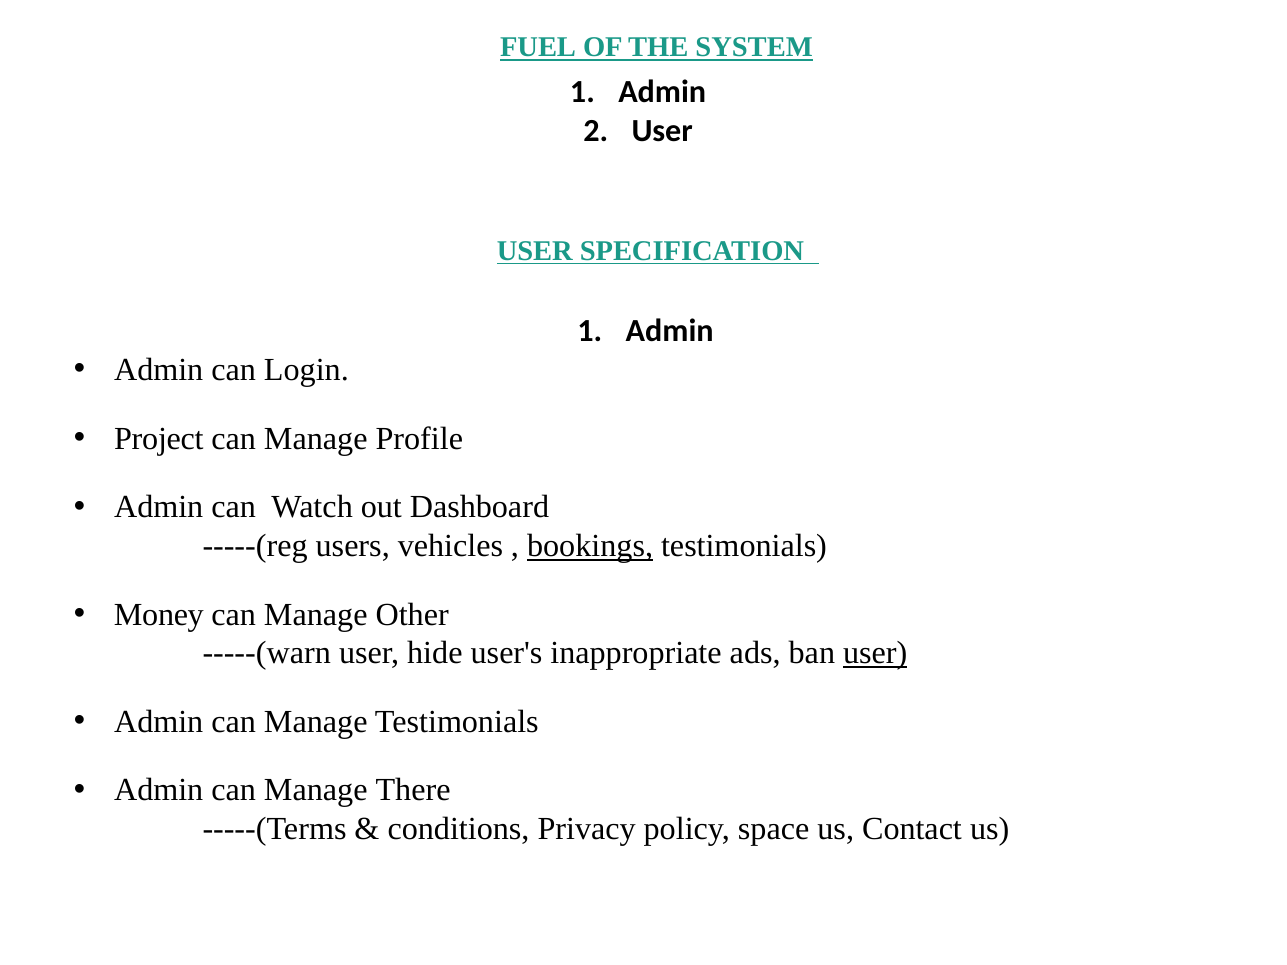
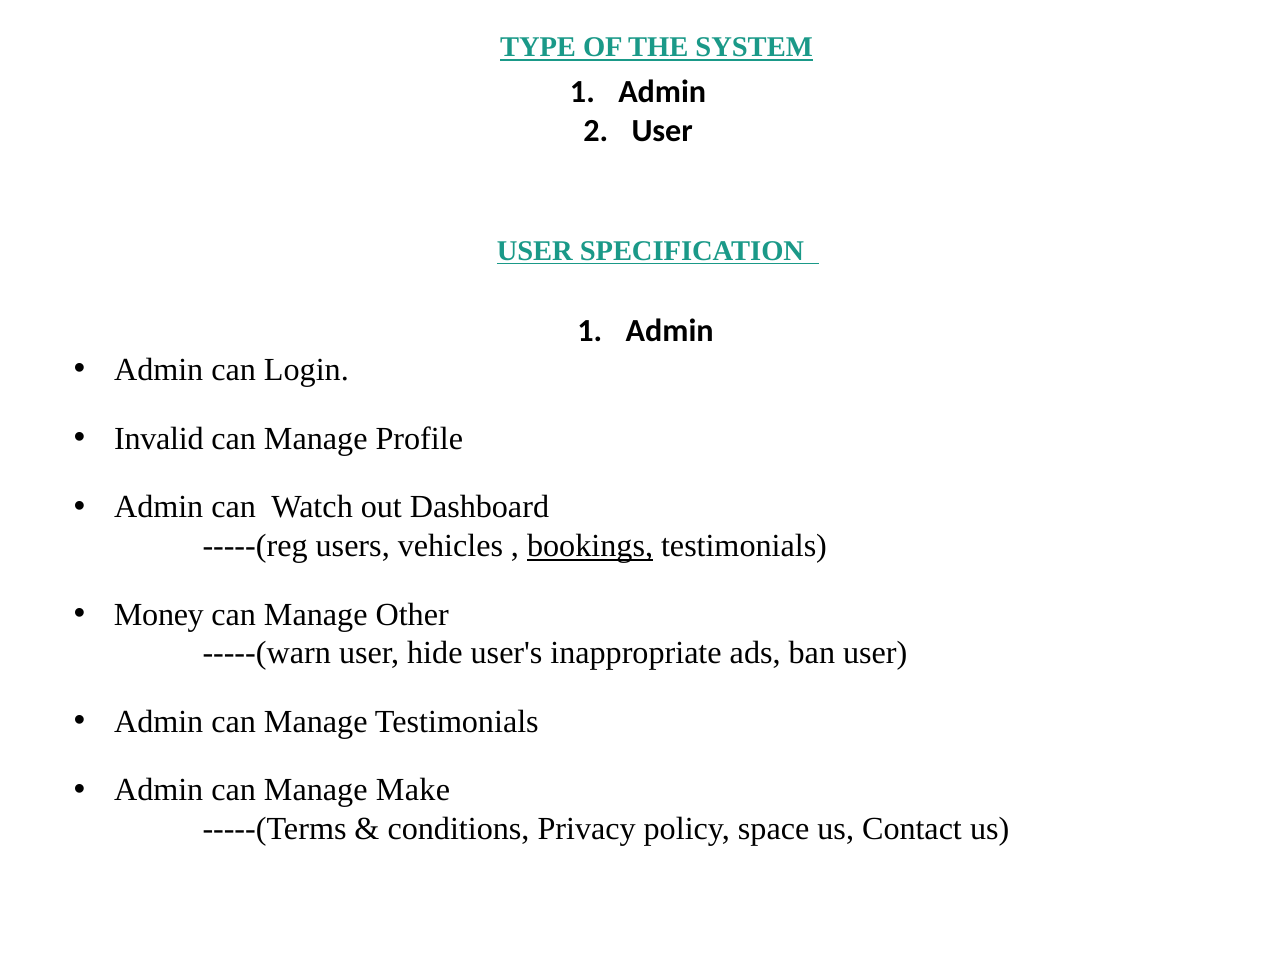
FUEL: FUEL -> TYPE
Project: Project -> Invalid
user at (875, 653) underline: present -> none
There: There -> Make
